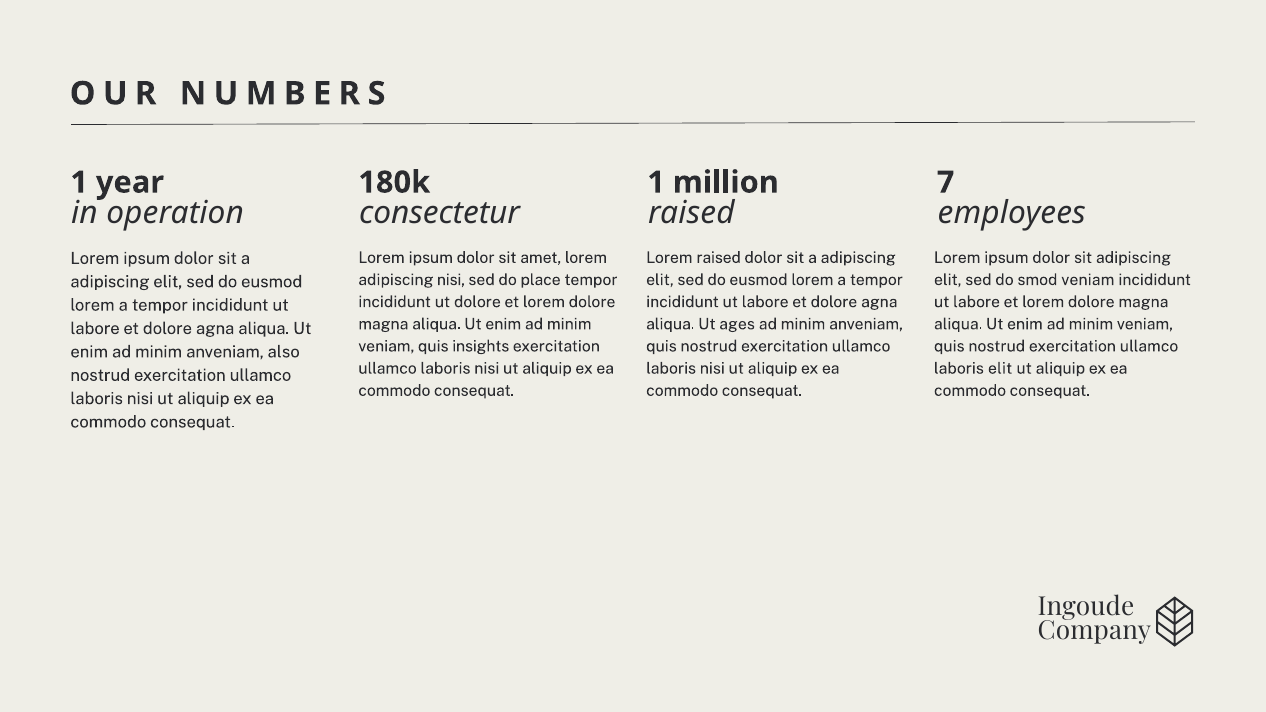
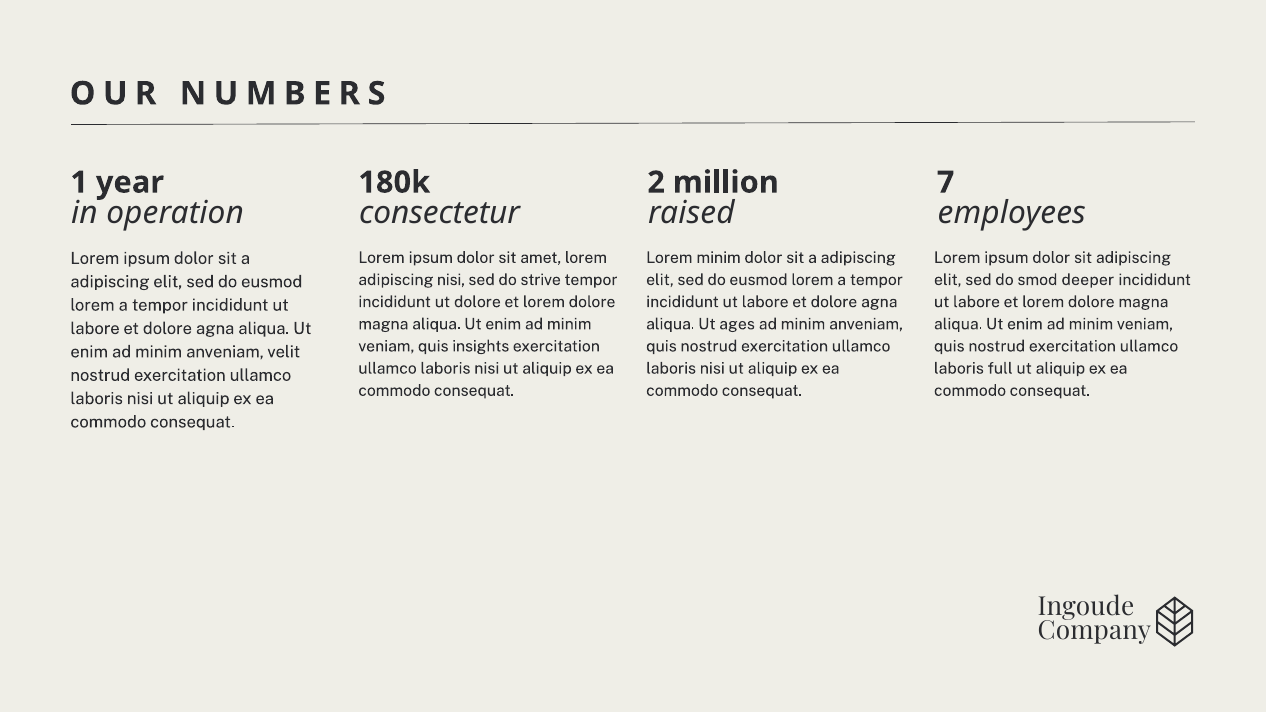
180k 1: 1 -> 2
Lorem raised: raised -> minim
place: place -> strive
smod veniam: veniam -> deeper
also: also -> velit
laboris elit: elit -> full
